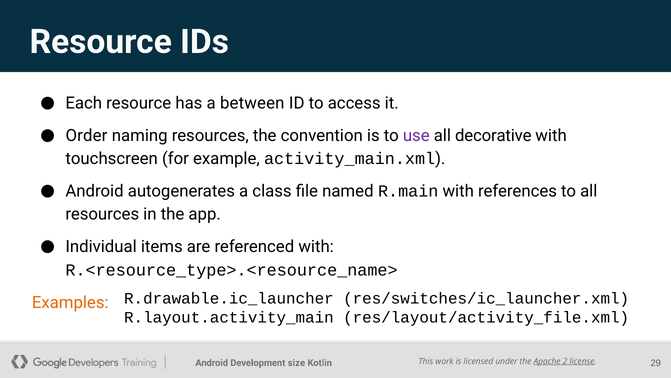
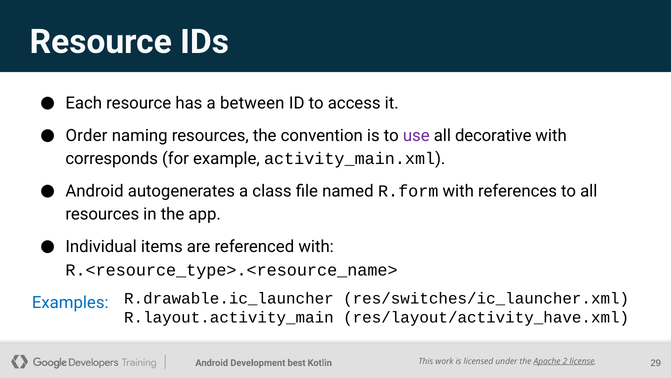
touchscreen: touchscreen -> corresponds
R.main: R.main -> R.form
Examples colour: orange -> blue
res/layout/activity_file.xml: res/layout/activity_file.xml -> res/layout/activity_have.xml
size: size -> best
